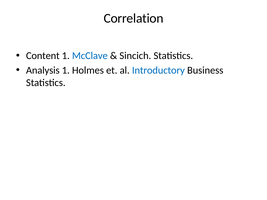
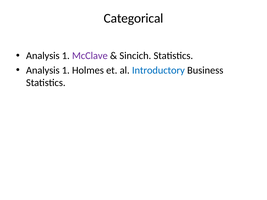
Correlation: Correlation -> Categorical
Content at (43, 56): Content -> Analysis
McClave colour: blue -> purple
